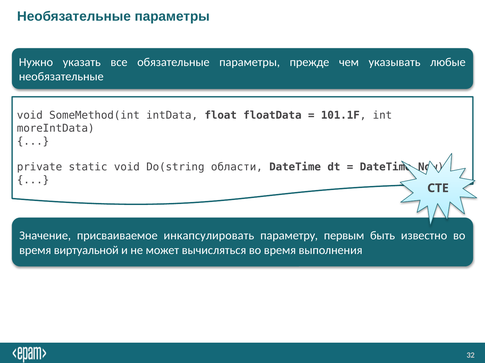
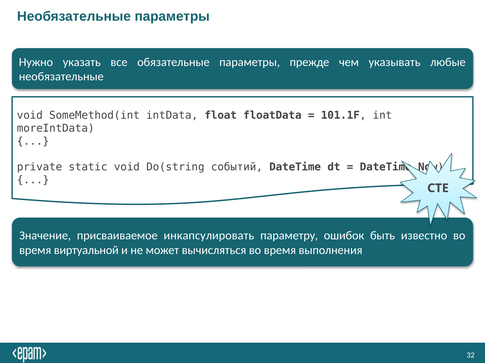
области: области -> событий
первым: первым -> ошибок
